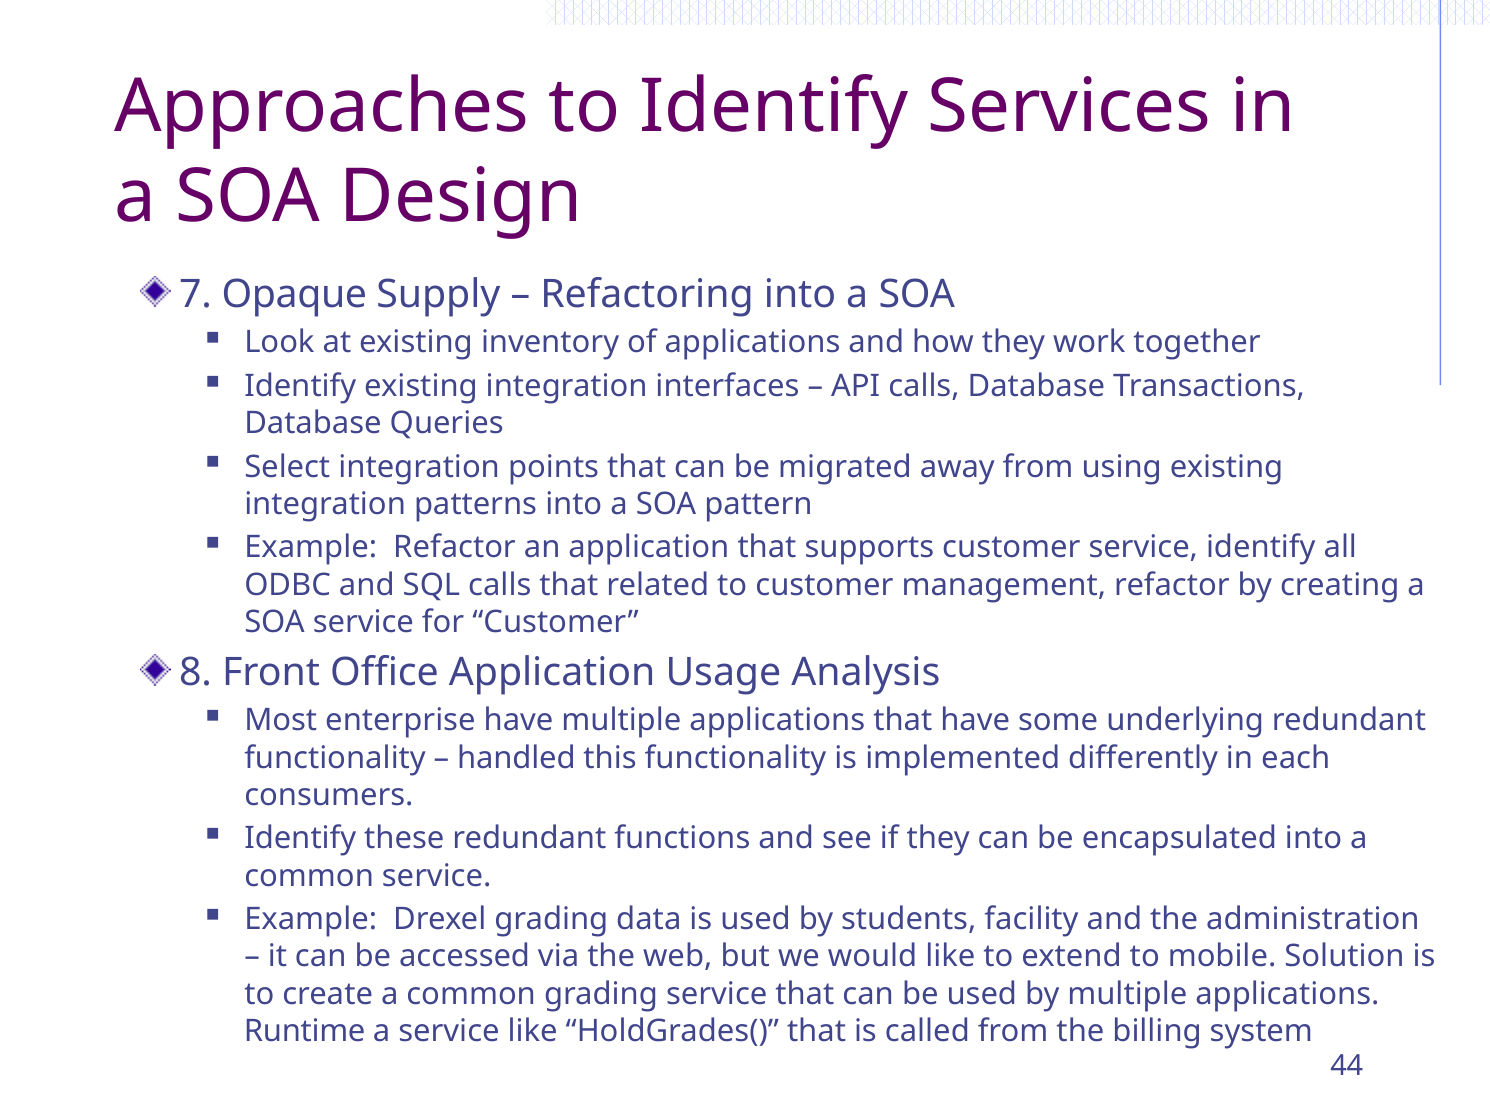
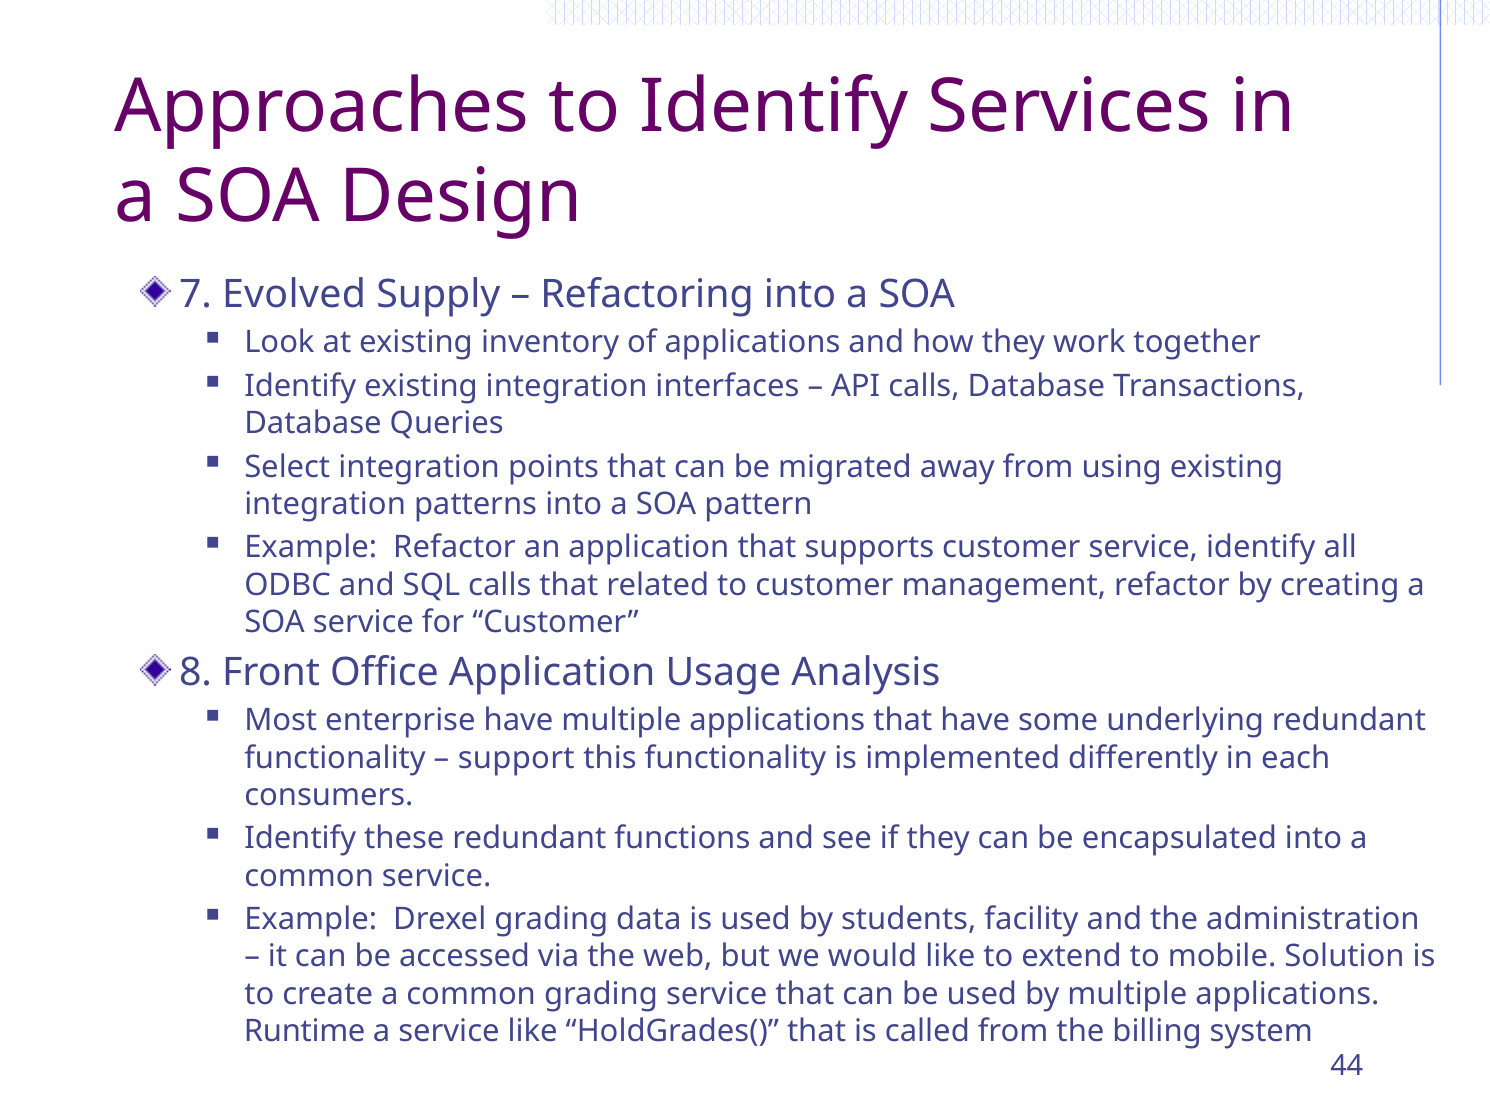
Opaque: Opaque -> Evolved
handled: handled -> support
